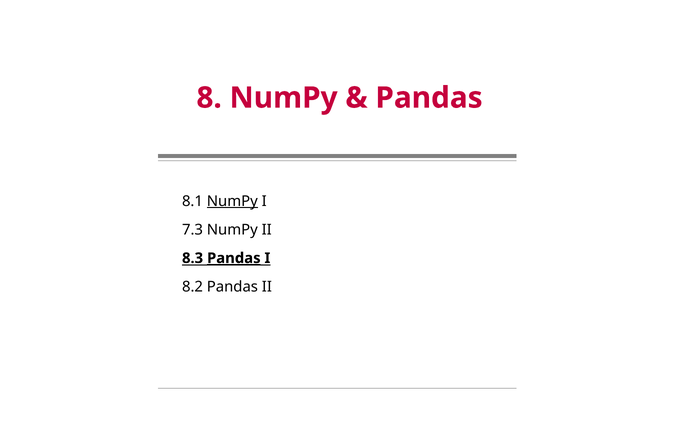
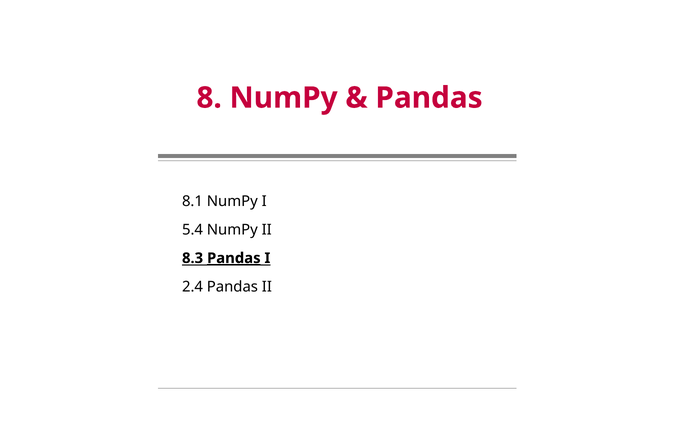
NumPy at (232, 201) underline: present -> none
7.3: 7.3 -> 5.4
8.2: 8.2 -> 2.4
